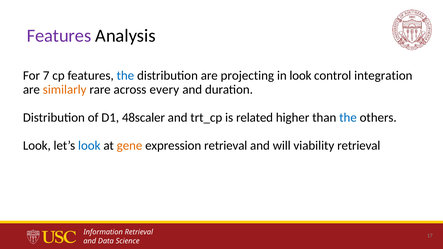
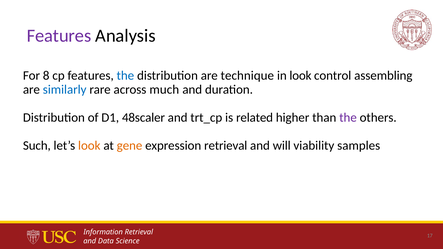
7: 7 -> 8
projecting: projecting -> technique
integration: integration -> assembling
similarly colour: orange -> blue
every: every -> much
the at (348, 118) colour: blue -> purple
Look at (37, 146): Look -> Such
look at (89, 146) colour: blue -> orange
viability retrieval: retrieval -> samples
